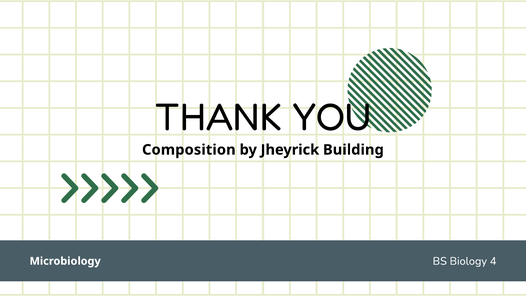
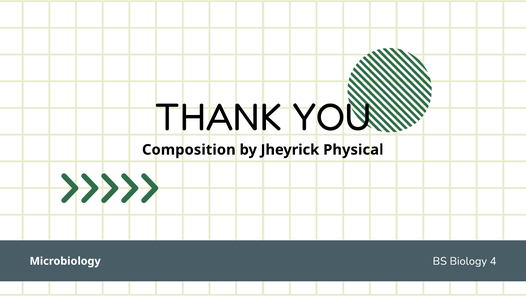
Building: Building -> Physical
